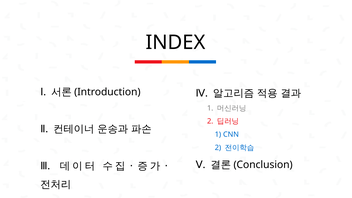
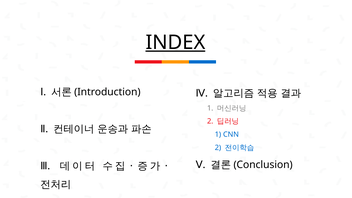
INDEX underline: none -> present
